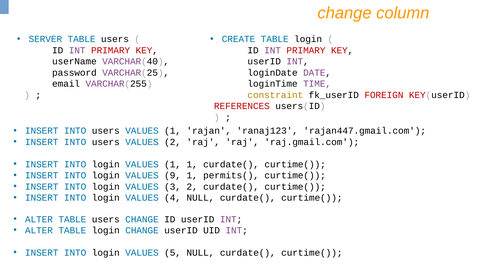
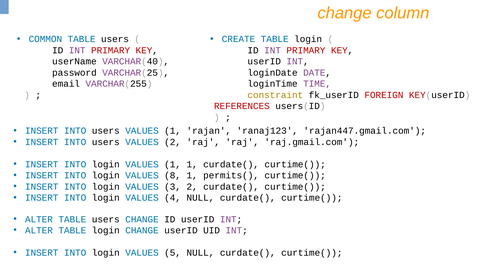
SERVER: SERVER -> COMMON
9: 9 -> 8
